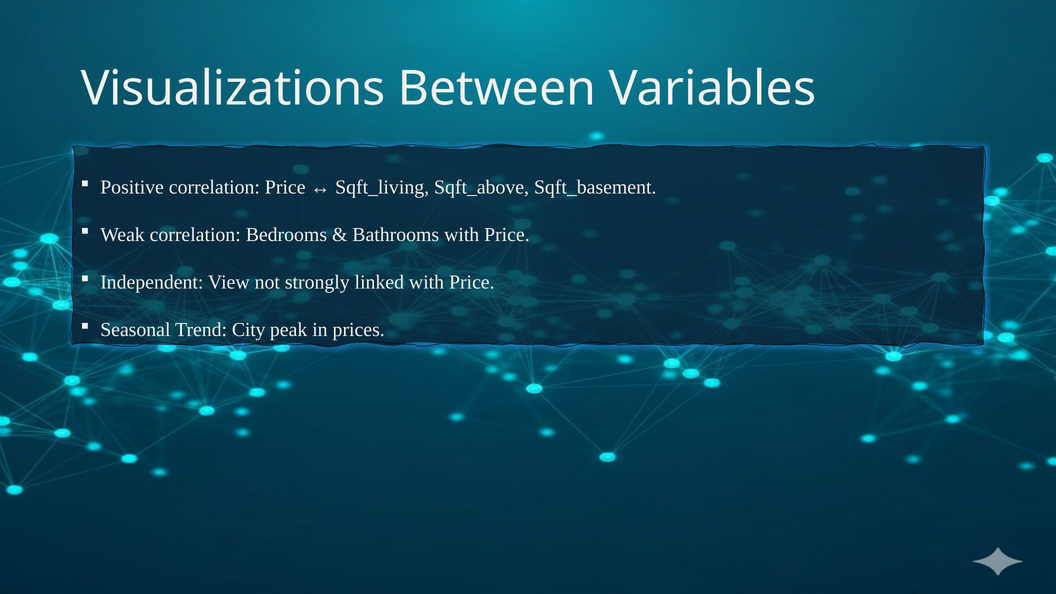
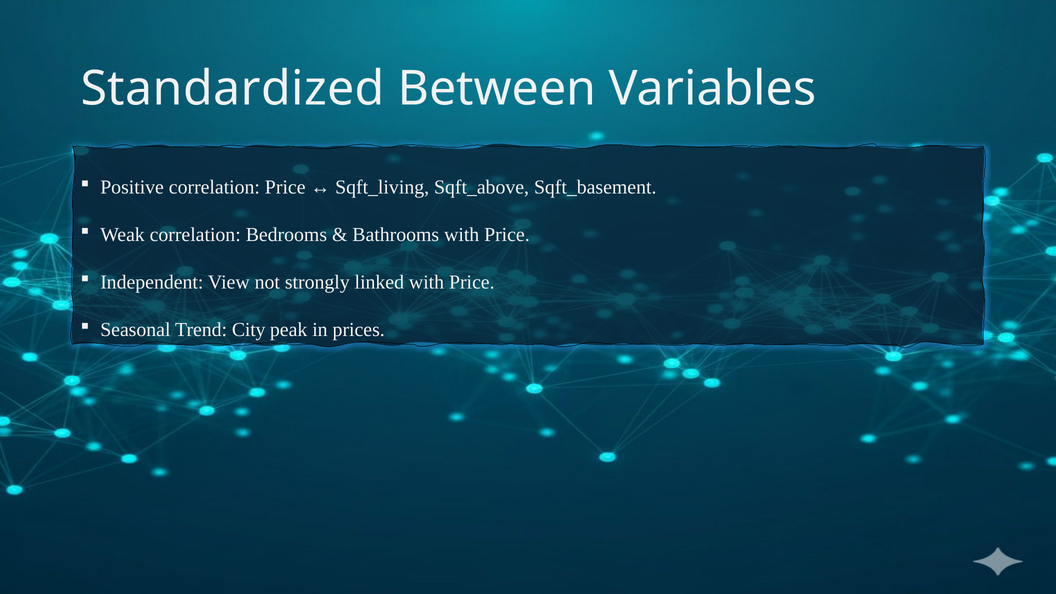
Visualizations: Visualizations -> Standardized
